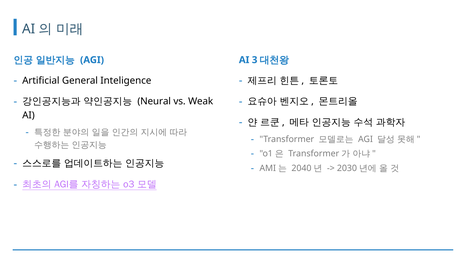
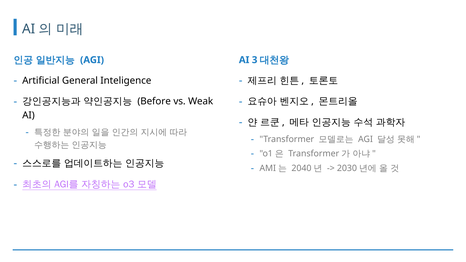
Neural: Neural -> Before
